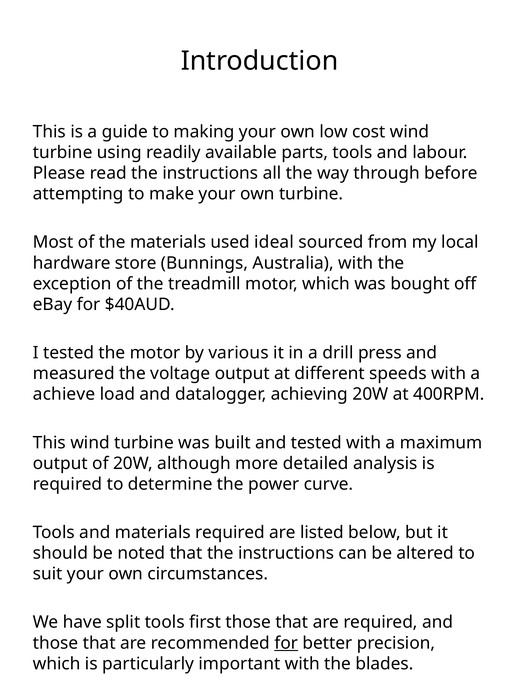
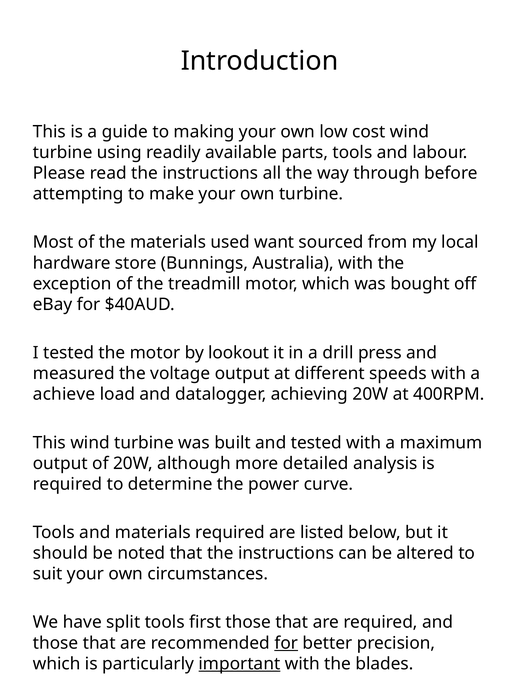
ideal: ideal -> want
various: various -> lookout
important underline: none -> present
